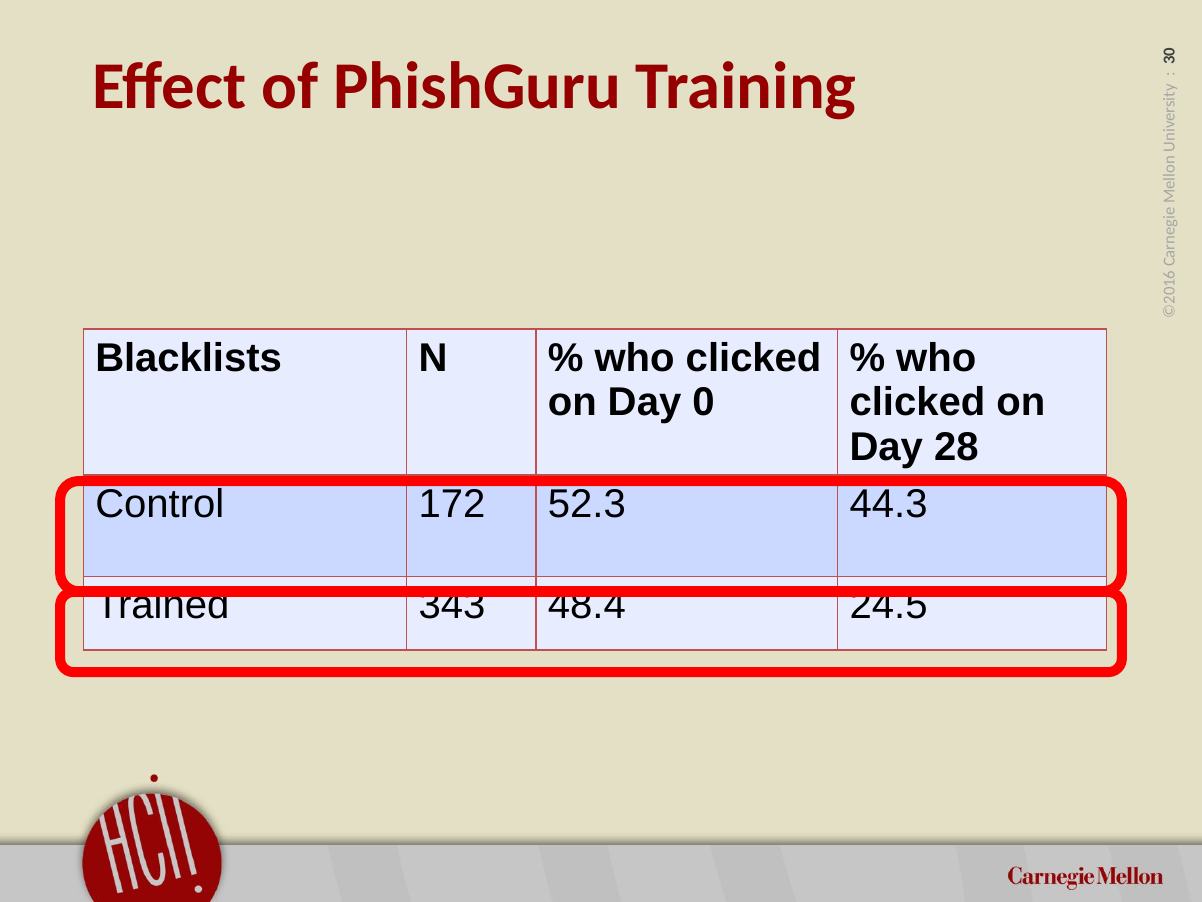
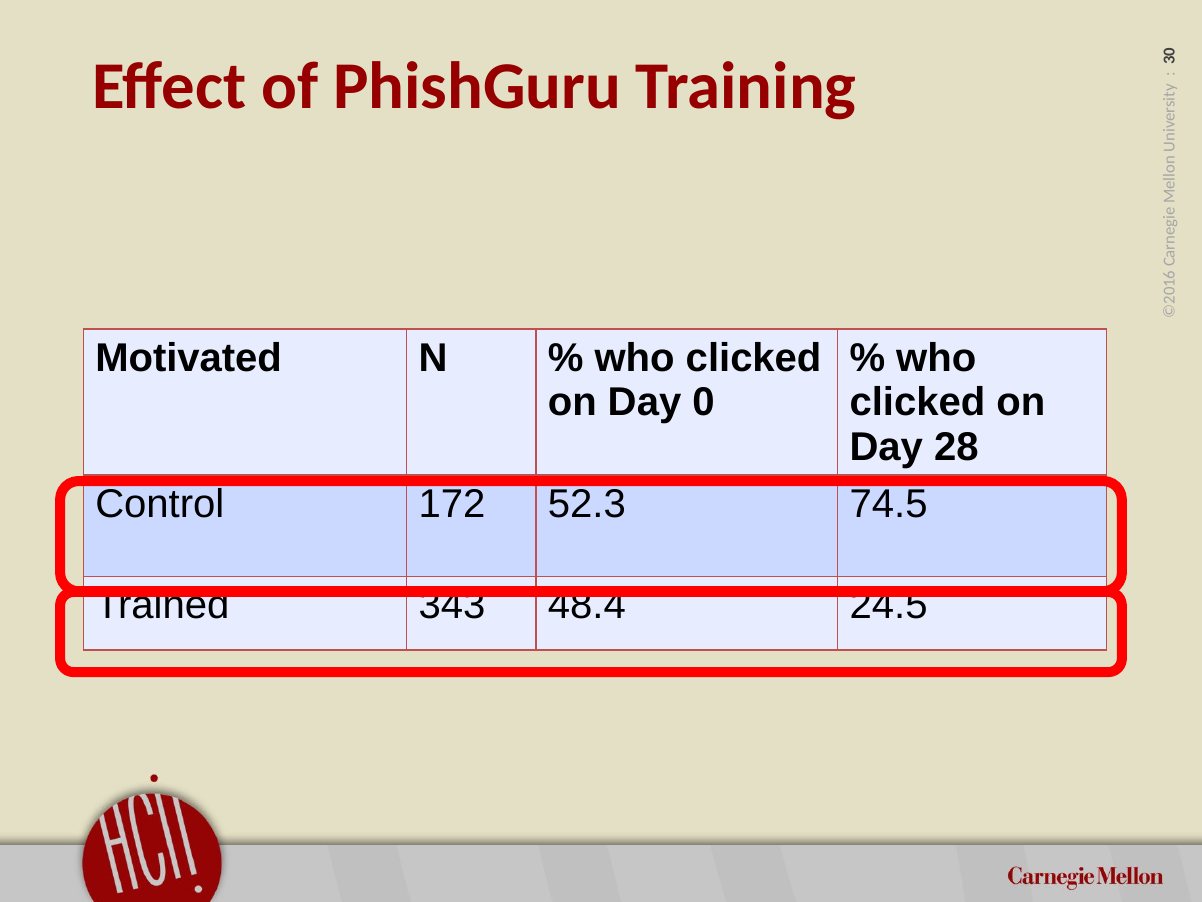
Blacklists: Blacklists -> Motivated
44.3: 44.3 -> 74.5
